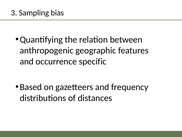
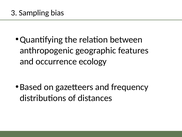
specific: specific -> ecology
